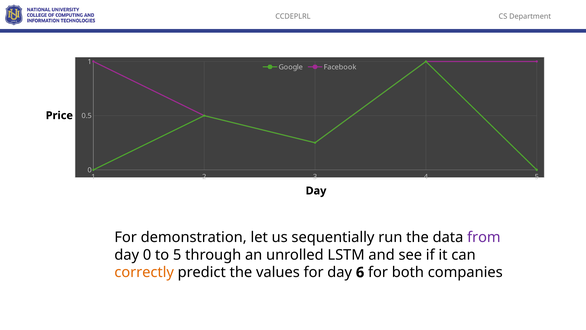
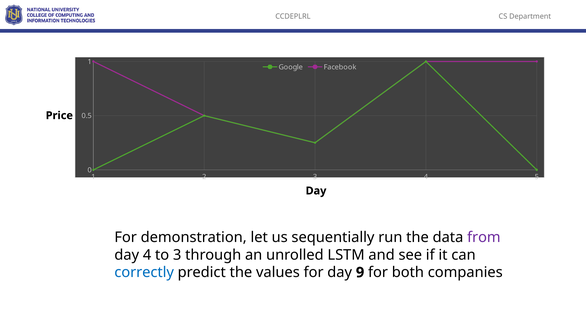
day 0: 0 -> 4
to 5: 5 -> 3
correctly colour: orange -> blue
6: 6 -> 9
